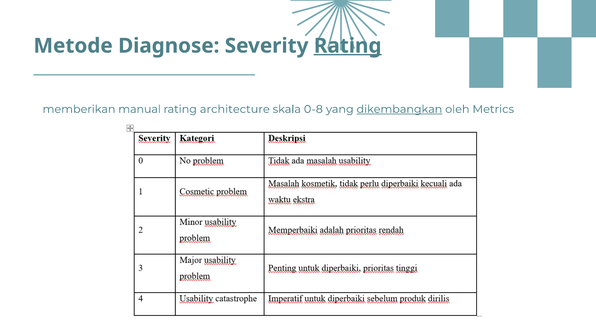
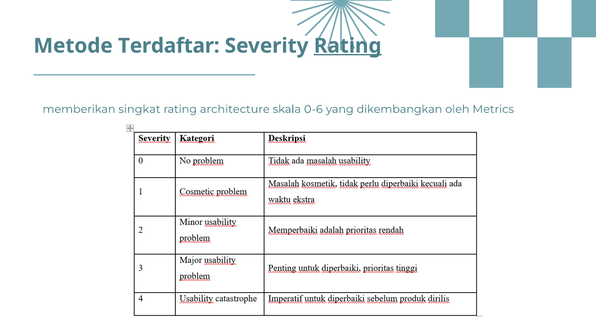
Diagnose: Diagnose -> Terdaftar
manual: manual -> singkat
0-8: 0-8 -> 0-6
dikembangkan underline: present -> none
